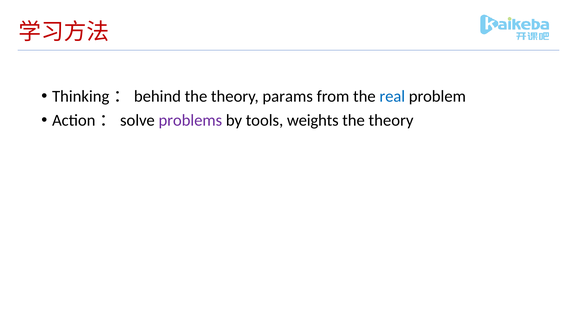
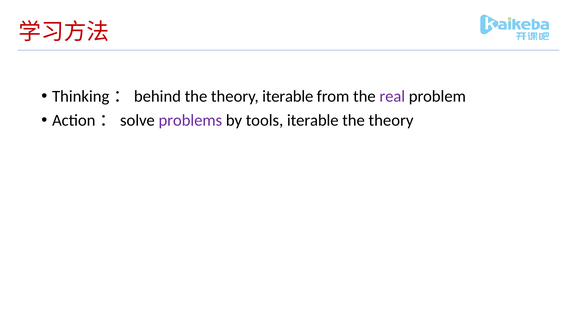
theory params: params -> iterable
real colour: blue -> purple
tools weights: weights -> iterable
